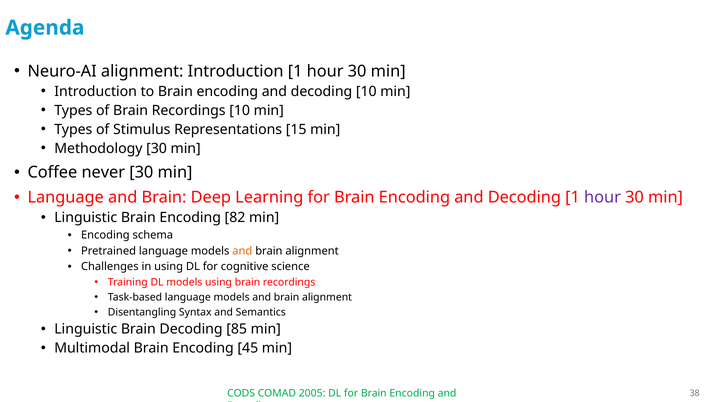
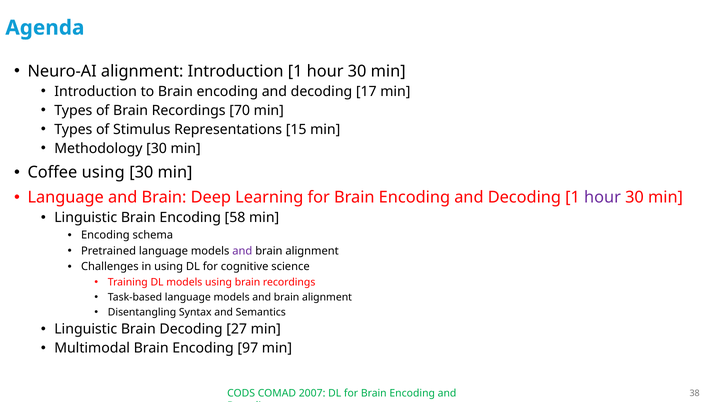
decoding 10: 10 -> 17
Recordings 10: 10 -> 70
Coffee never: never -> using
82: 82 -> 58
and at (242, 251) colour: orange -> purple
85: 85 -> 27
45: 45 -> 97
2005: 2005 -> 2007
